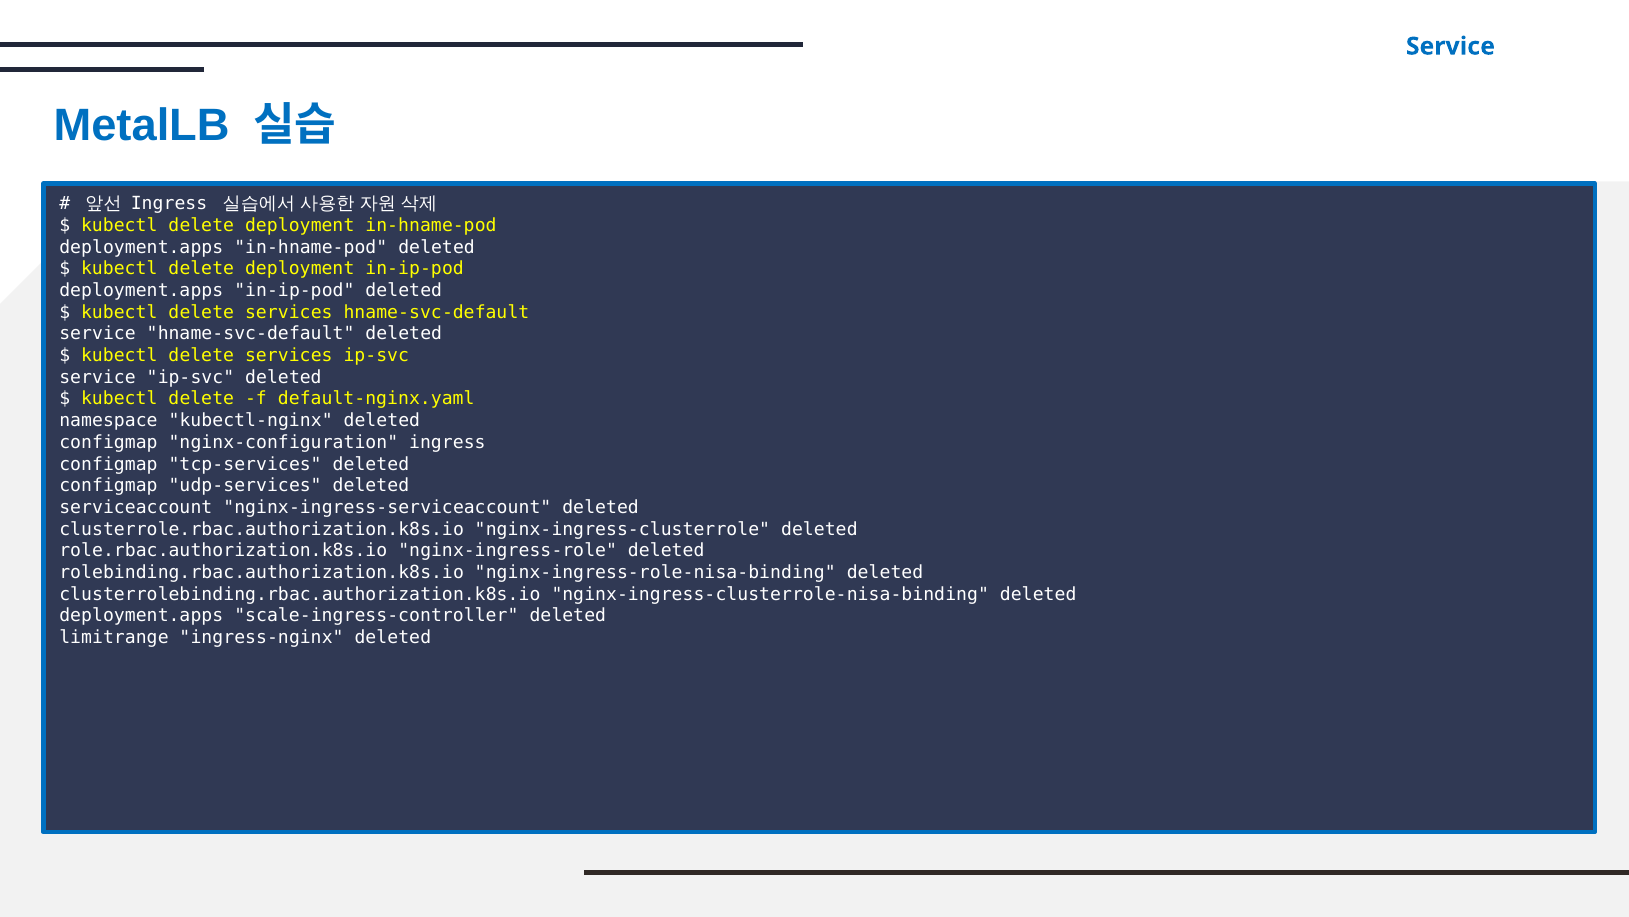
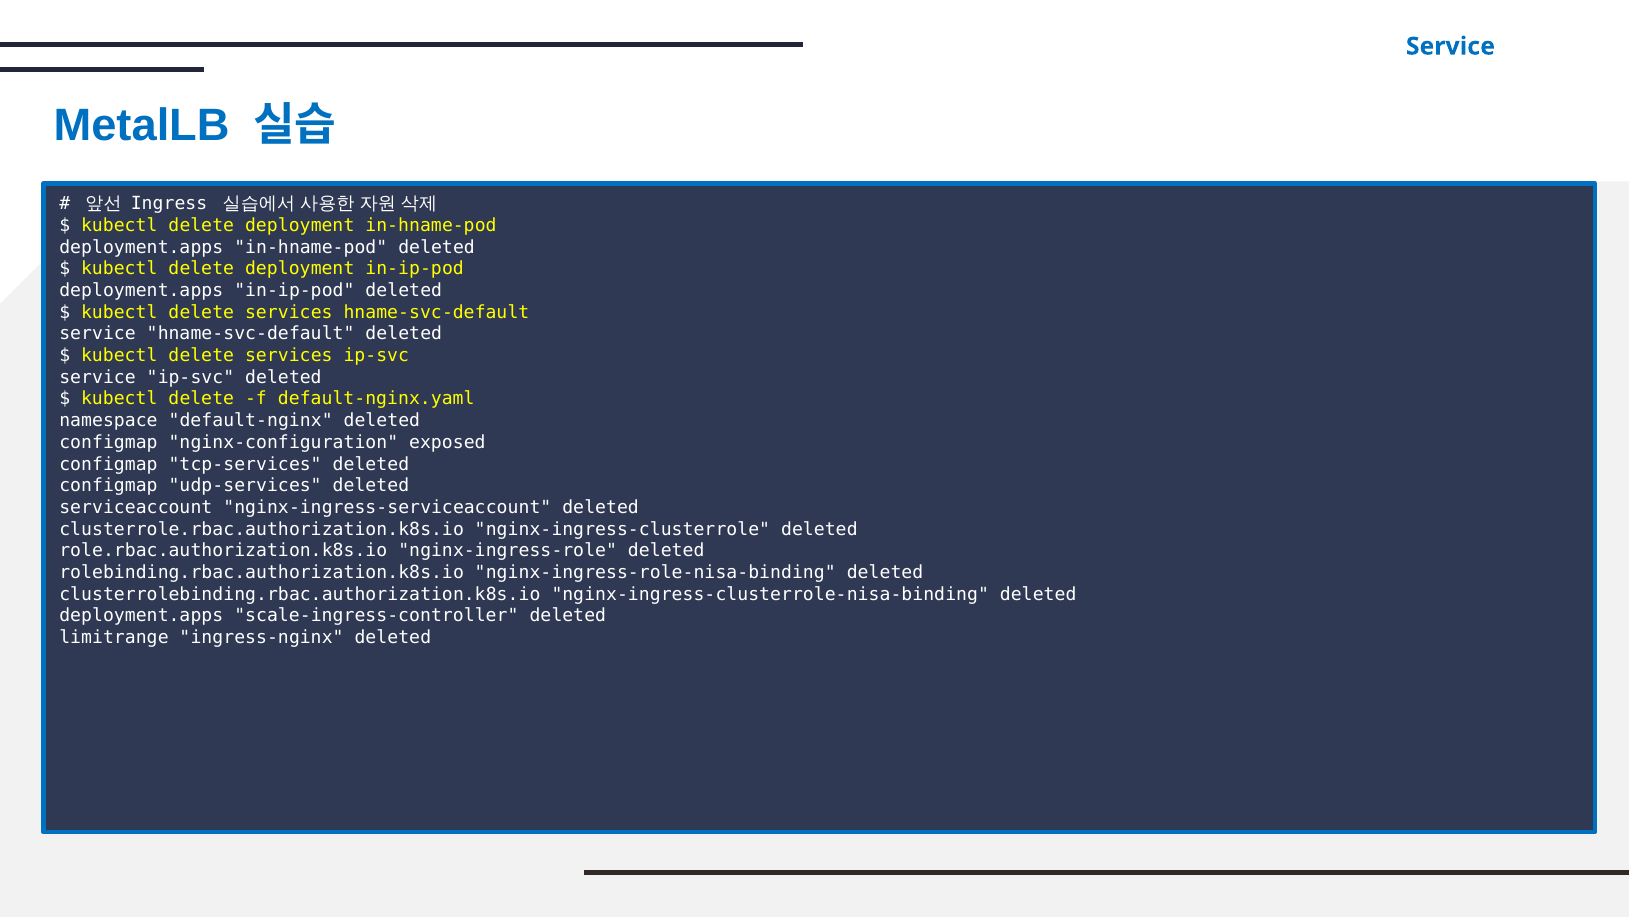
kubectl-nginx: kubectl-nginx -> default-nginx
nginx-configuration ingress: ingress -> exposed
